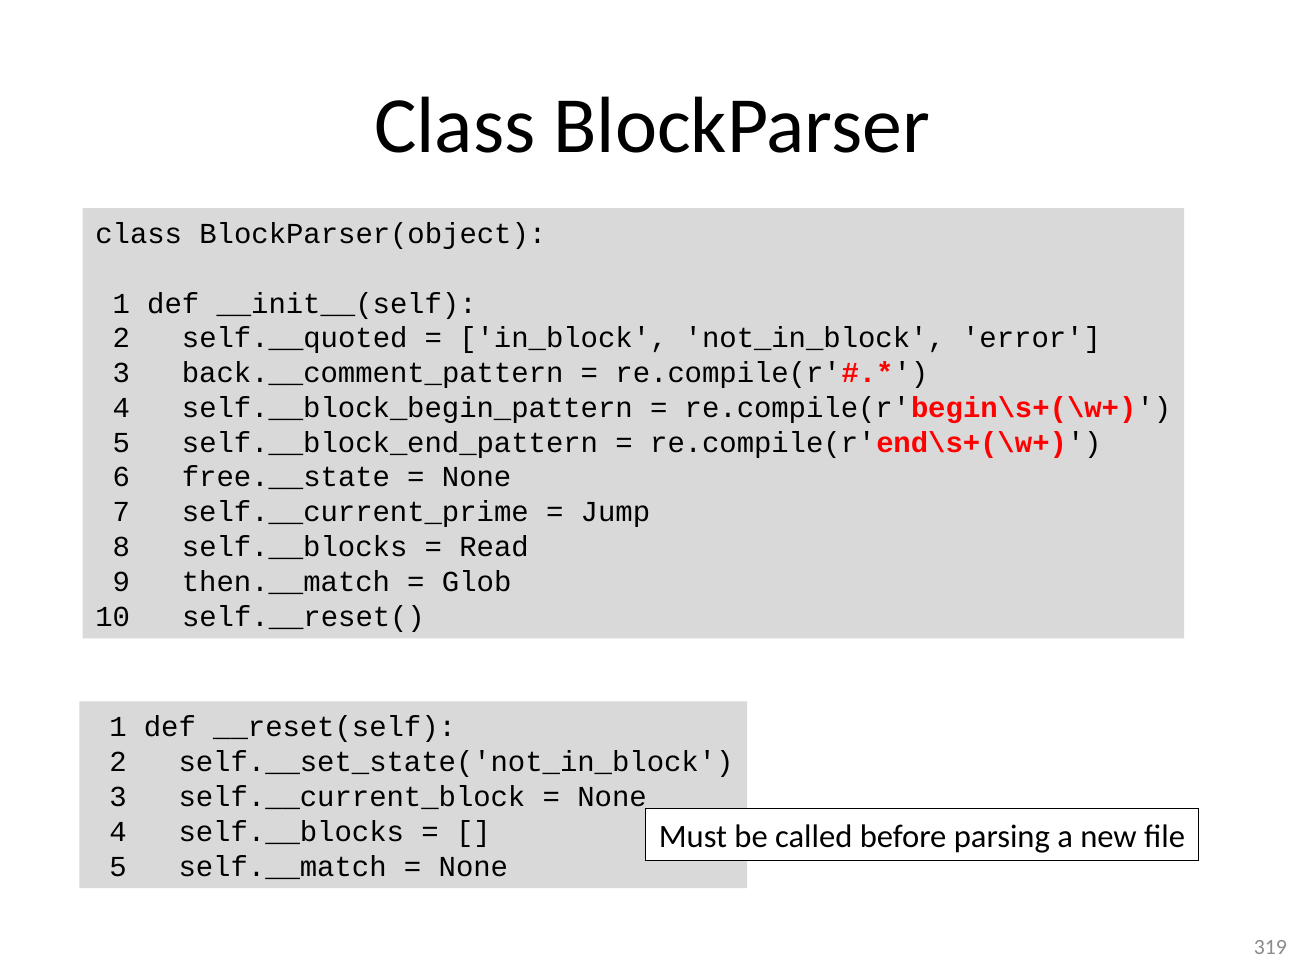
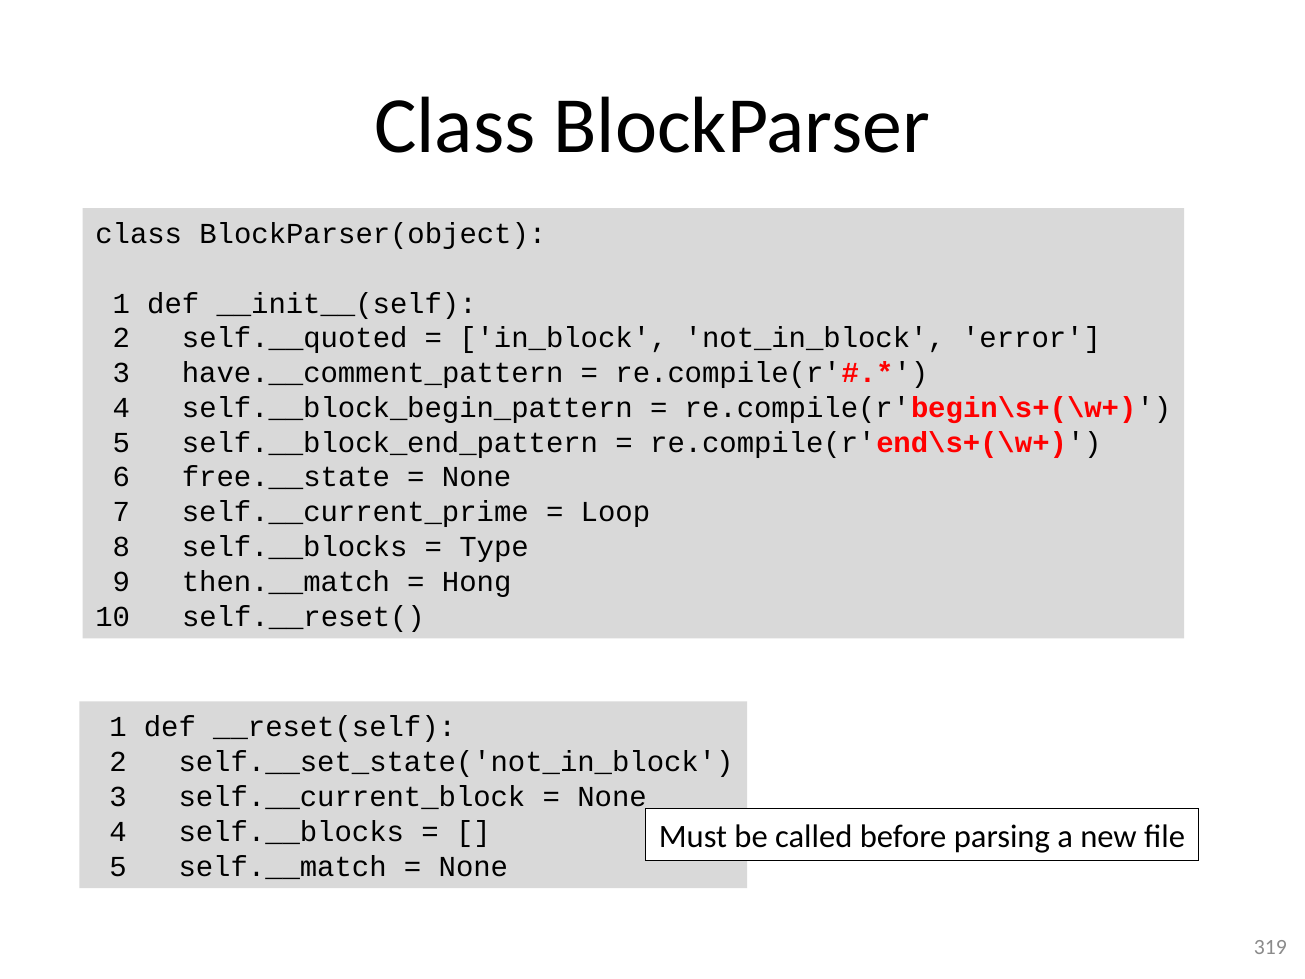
back.__comment_pattern: back.__comment_pattern -> have.__comment_pattern
Jump: Jump -> Loop
Read: Read -> Type
Glob: Glob -> Hong
